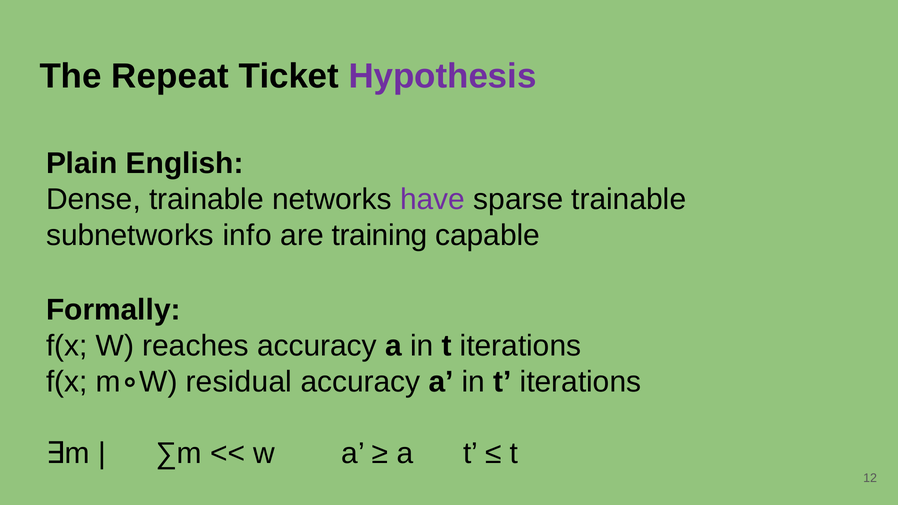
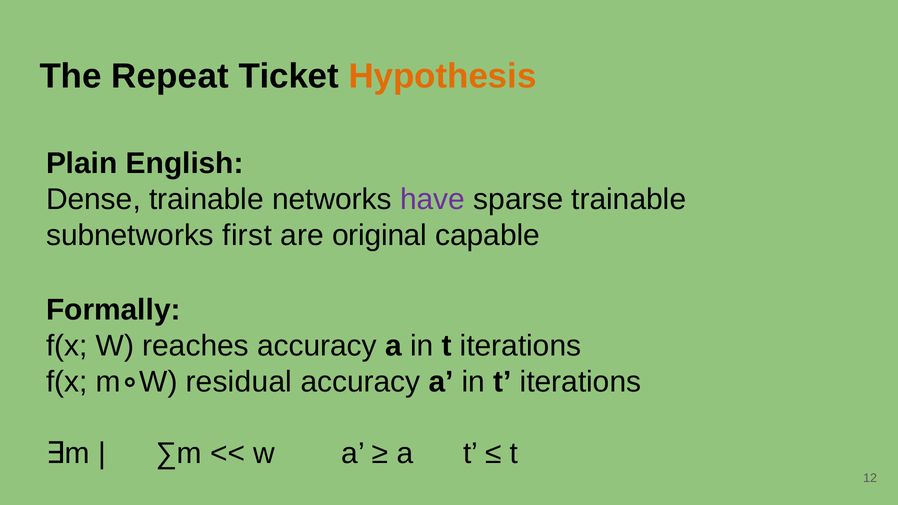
Hypothesis colour: purple -> orange
info: info -> first
training: training -> original
